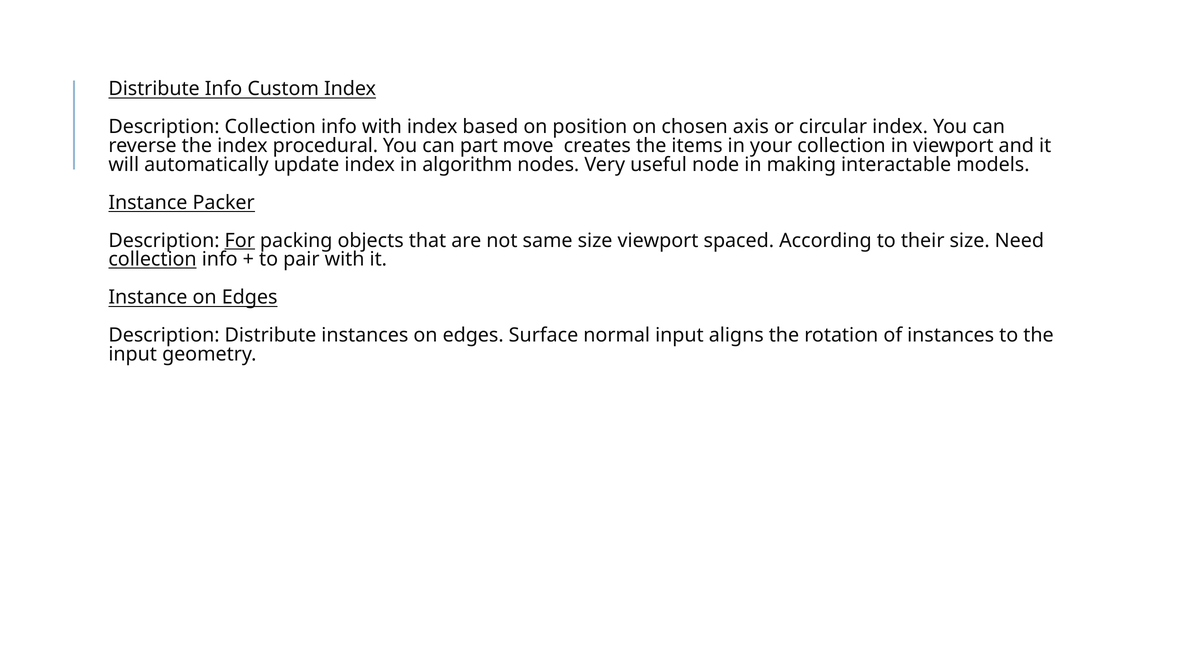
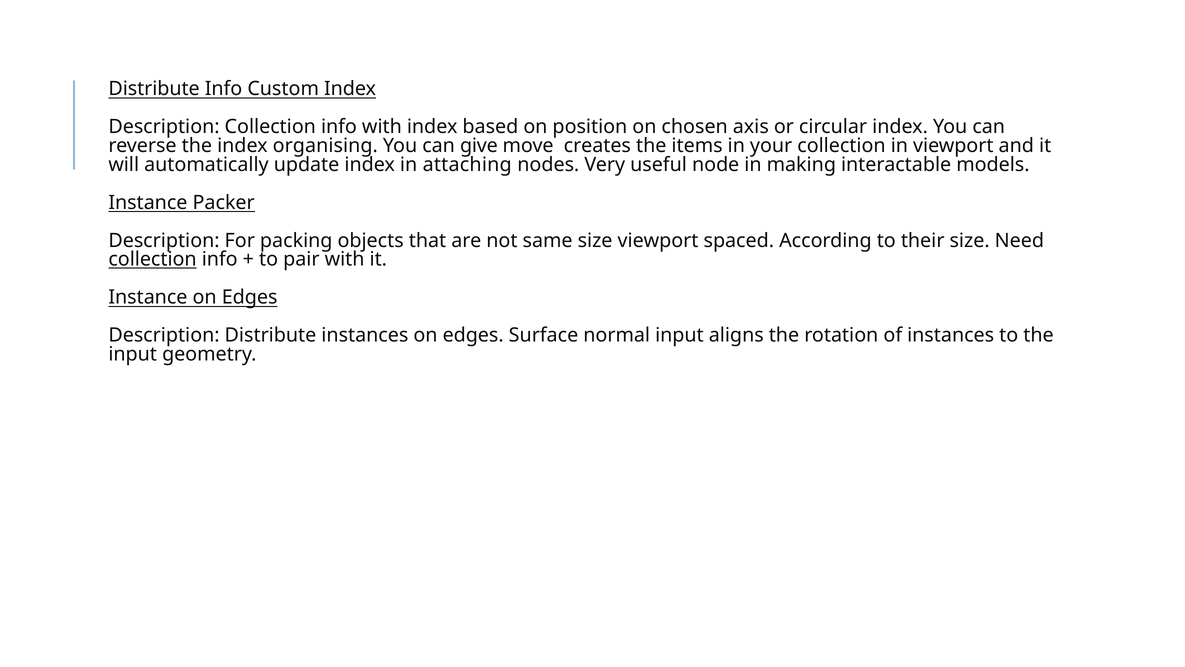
procedural: procedural -> organising
part: part -> give
algorithm: algorithm -> attaching
For underline: present -> none
